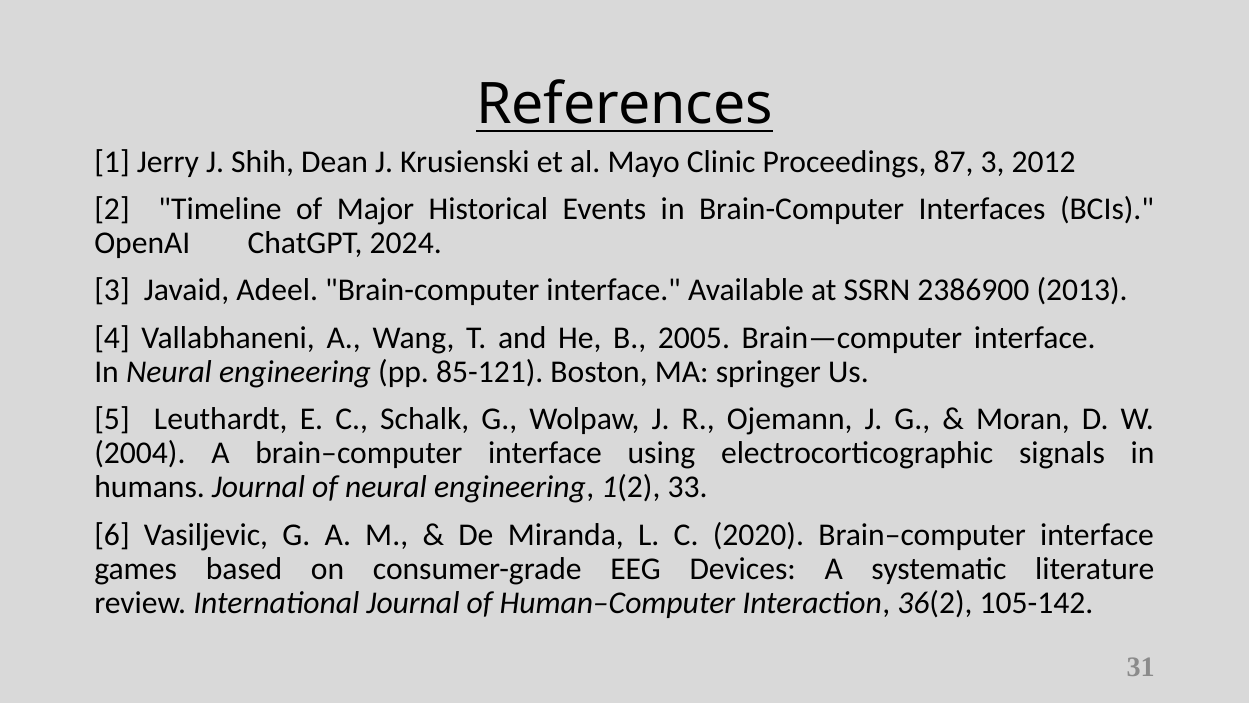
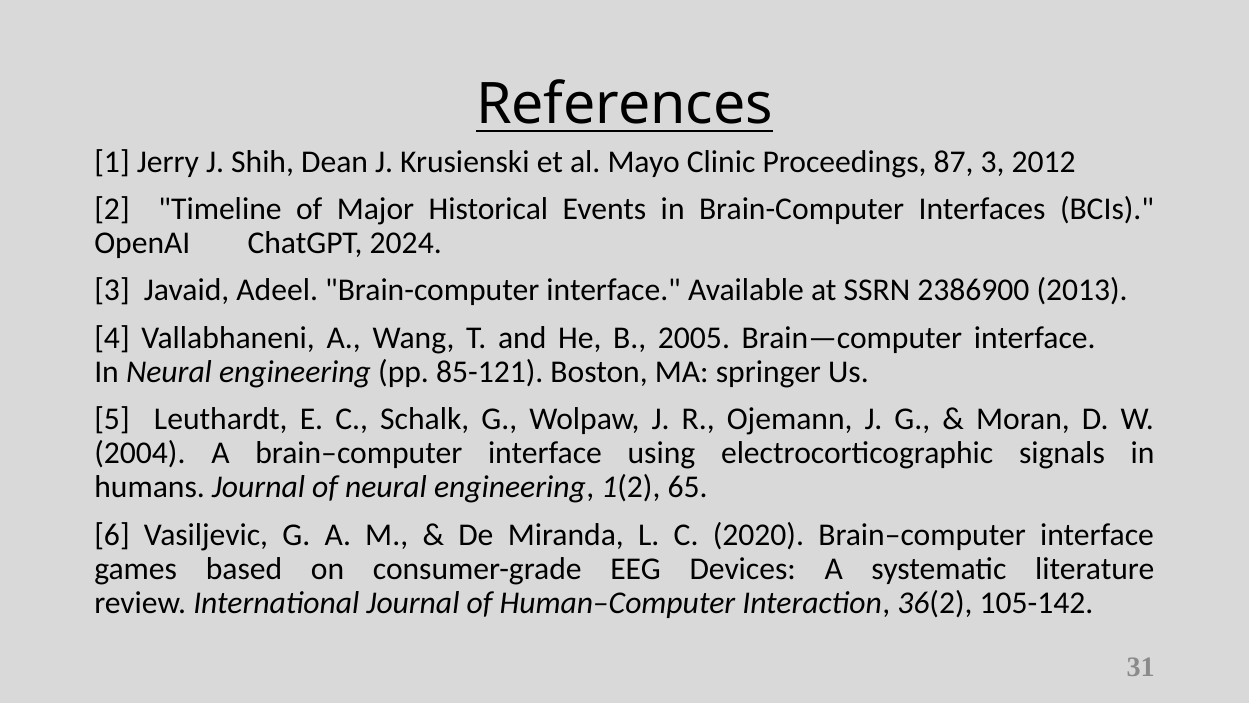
33: 33 -> 65
